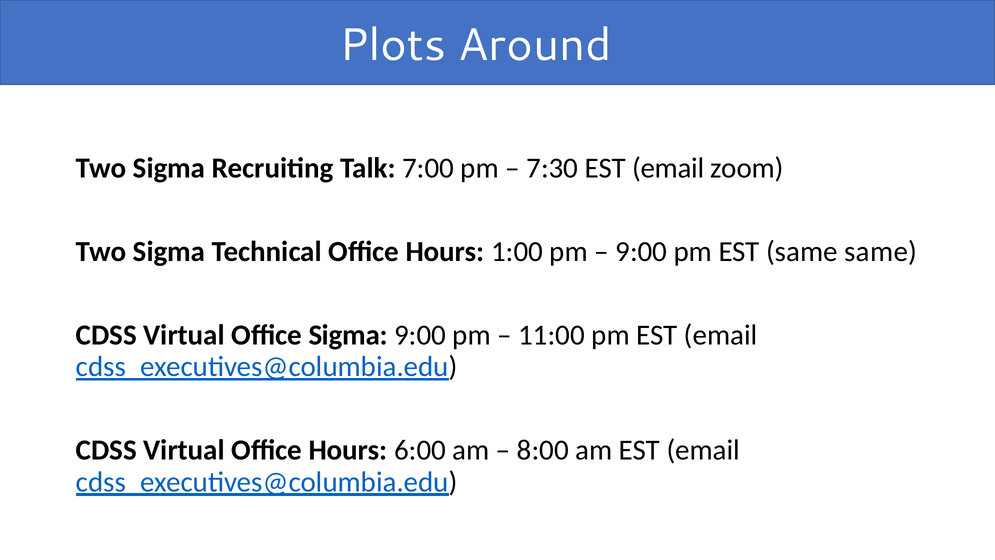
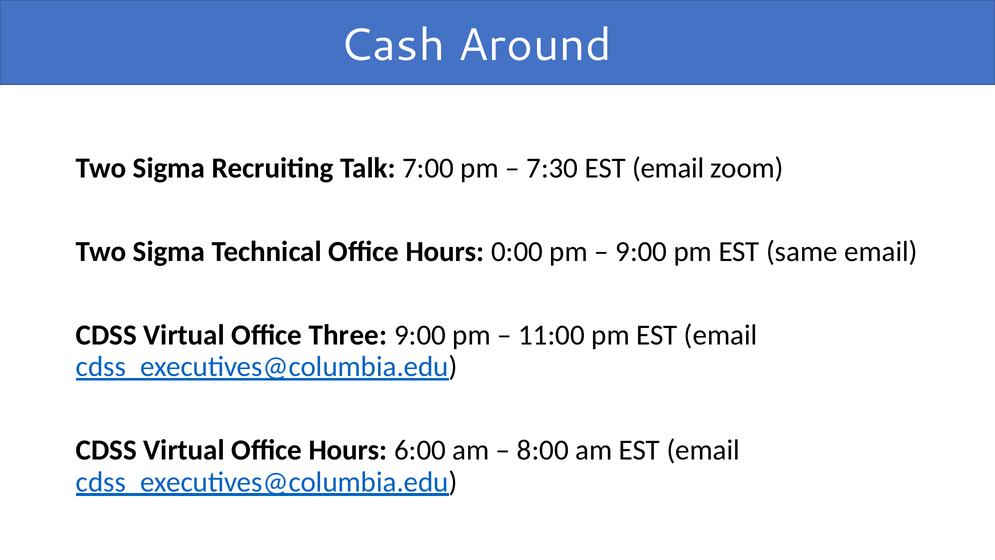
Plots: Plots -> Cash
1:00: 1:00 -> 0:00
same same: same -> email
Office Sigma: Sigma -> Three
